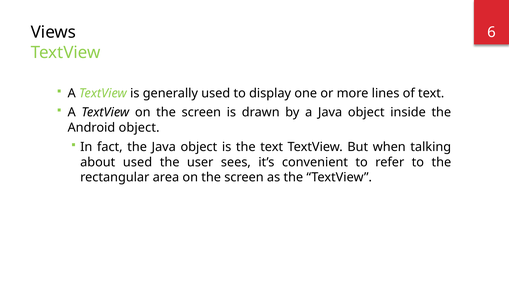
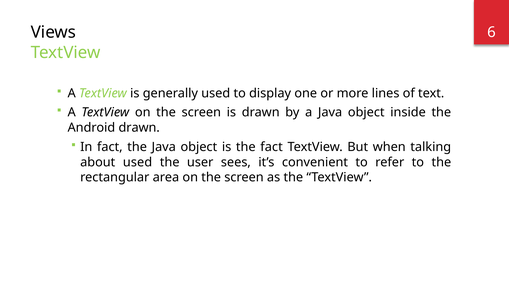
Android object: object -> drawn
the text: text -> fact
